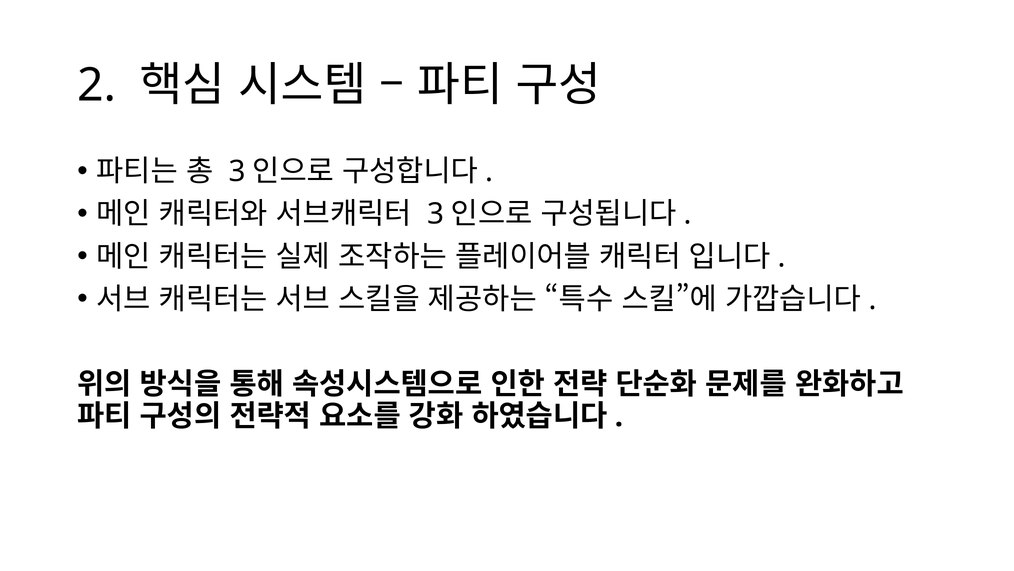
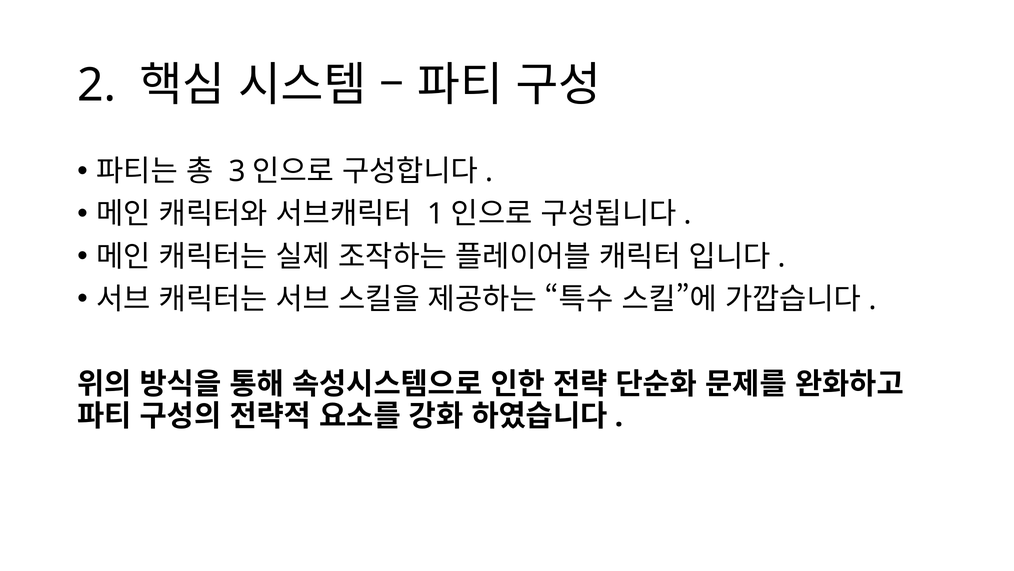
3 at (435, 214): 3 -> 1
